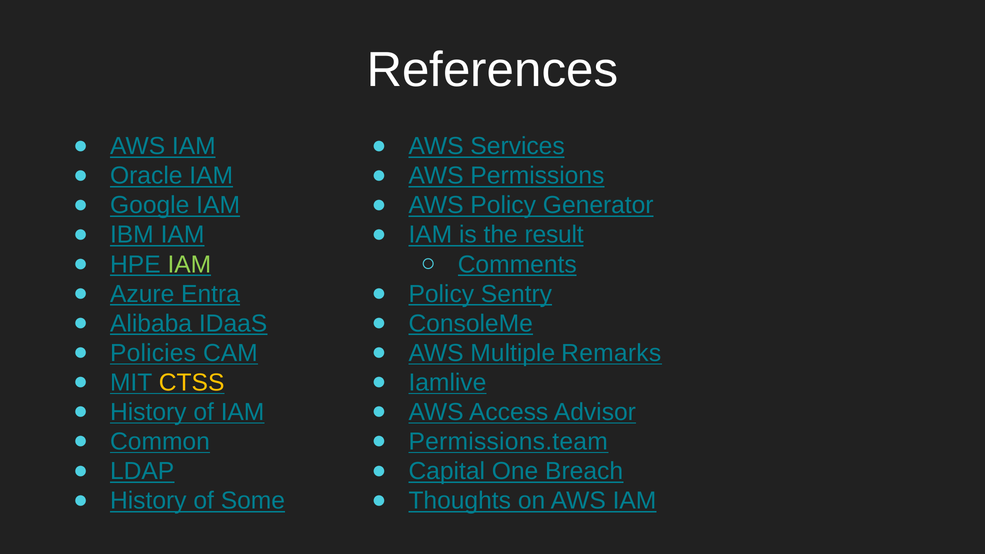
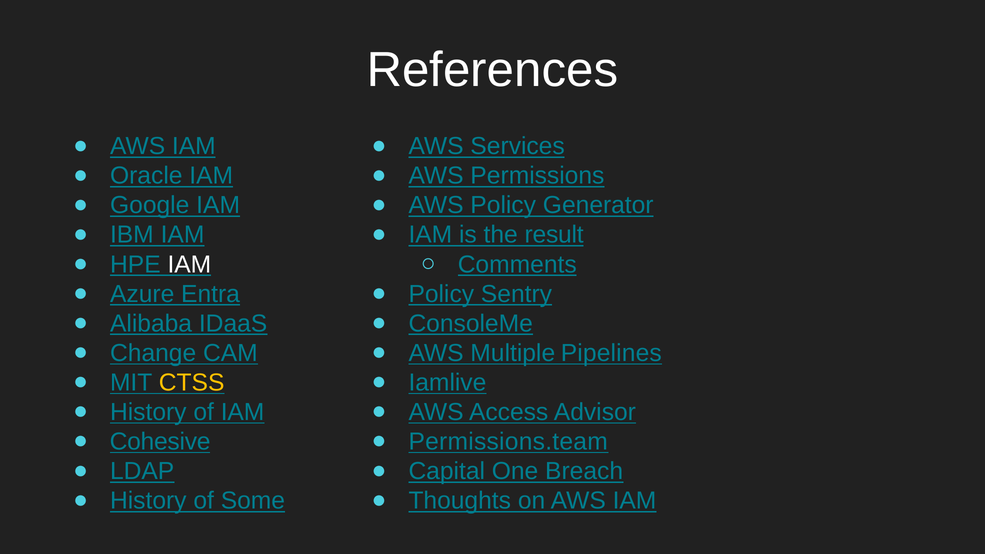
IAM at (189, 264) colour: light green -> white
Policies: Policies -> Change
Remarks: Remarks -> Pipelines
Common: Common -> Cohesive
